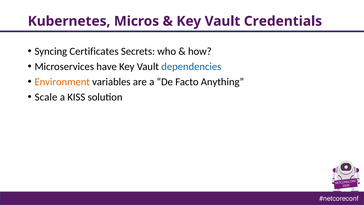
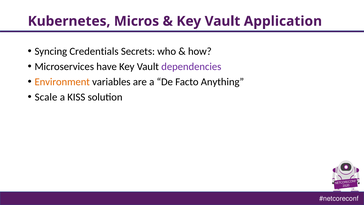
Credentials: Credentials -> Application
Certificates: Certificates -> Credentials
dependencies colour: blue -> purple
